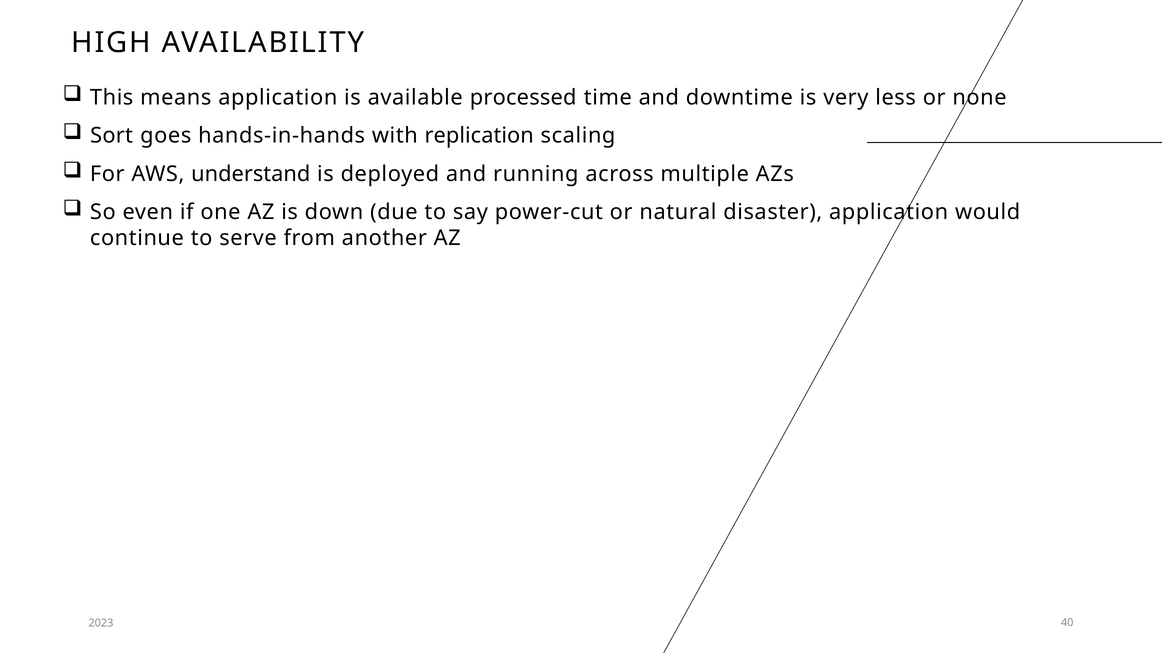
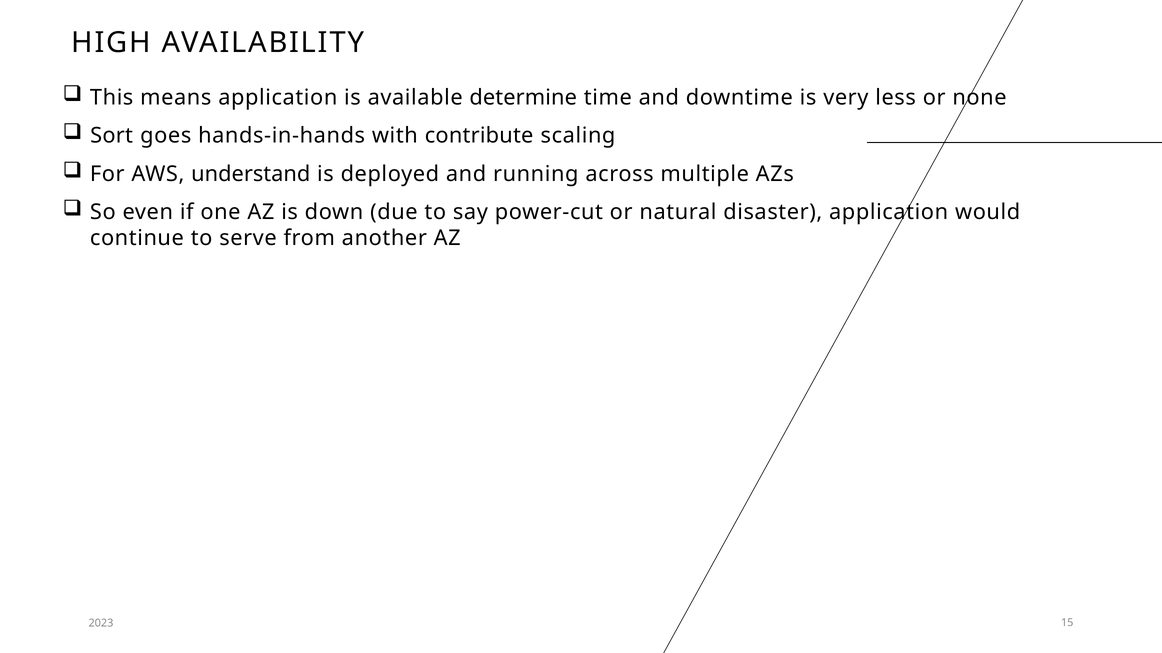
processed: processed -> determine
replication: replication -> contribute
40: 40 -> 15
